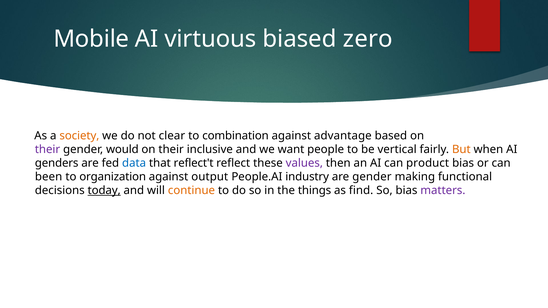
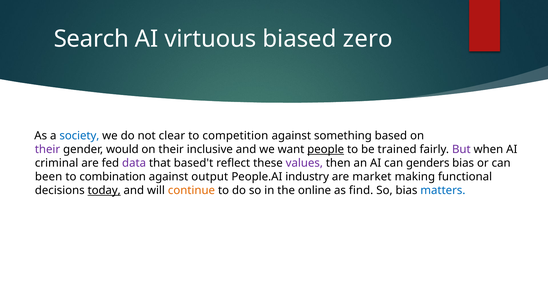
Mobile: Mobile -> Search
society colour: orange -> blue
combination: combination -> competition
advantage: advantage -> something
people underline: none -> present
vertical: vertical -> trained
But colour: orange -> purple
genders: genders -> criminal
data colour: blue -> purple
reflect't: reflect't -> based't
product: product -> genders
organization: organization -> combination
are gender: gender -> market
things: things -> online
matters colour: purple -> blue
